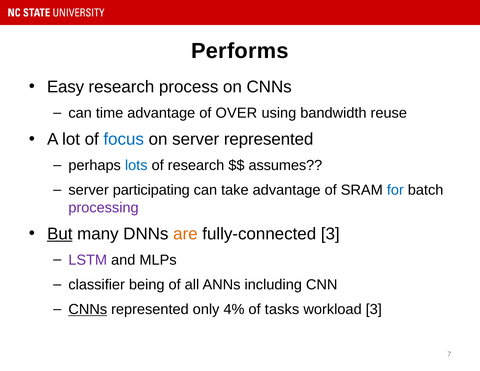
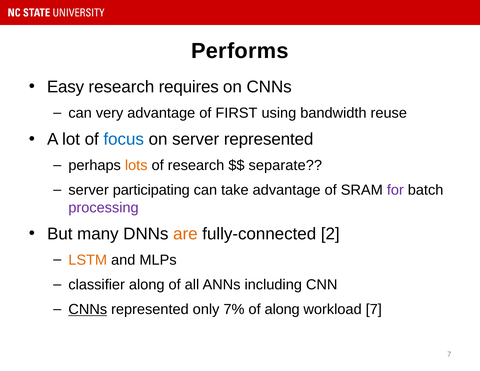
process: process -> requires
time: time -> very
OVER: OVER -> FIRST
lots colour: blue -> orange
assumes: assumes -> separate
for colour: blue -> purple
But underline: present -> none
fully-connected 3: 3 -> 2
LSTM colour: purple -> orange
classifier being: being -> along
4%: 4% -> 7%
of tasks: tasks -> along
workload 3: 3 -> 7
